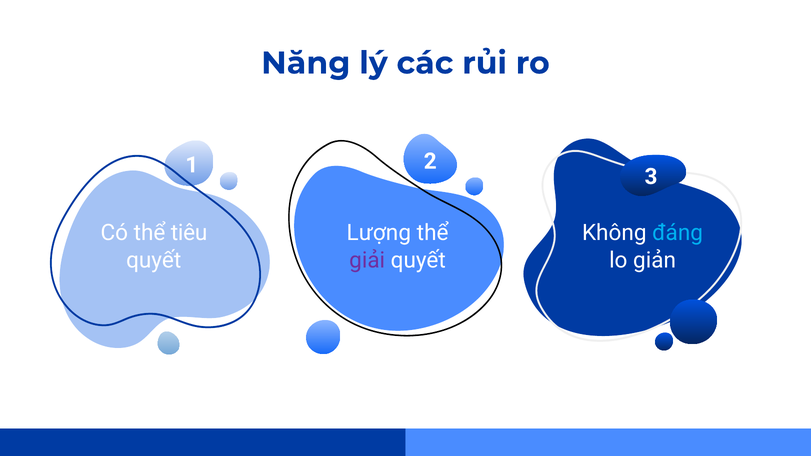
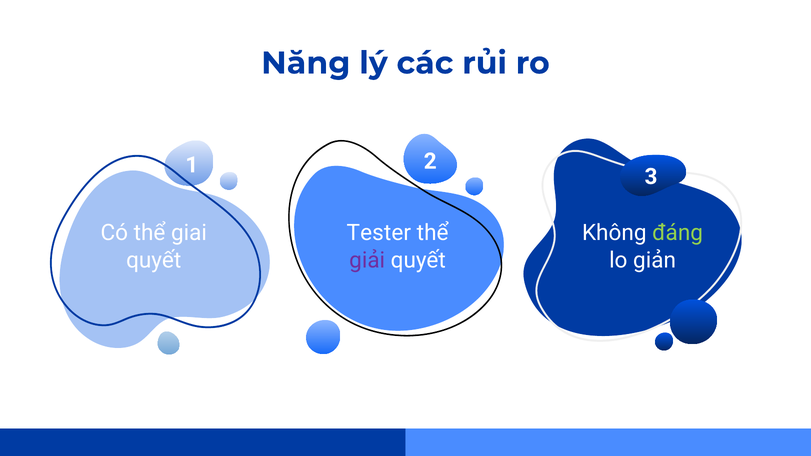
tiêu: tiêu -> giai
Lượng: Lượng -> Tester
đáng colour: light blue -> light green
